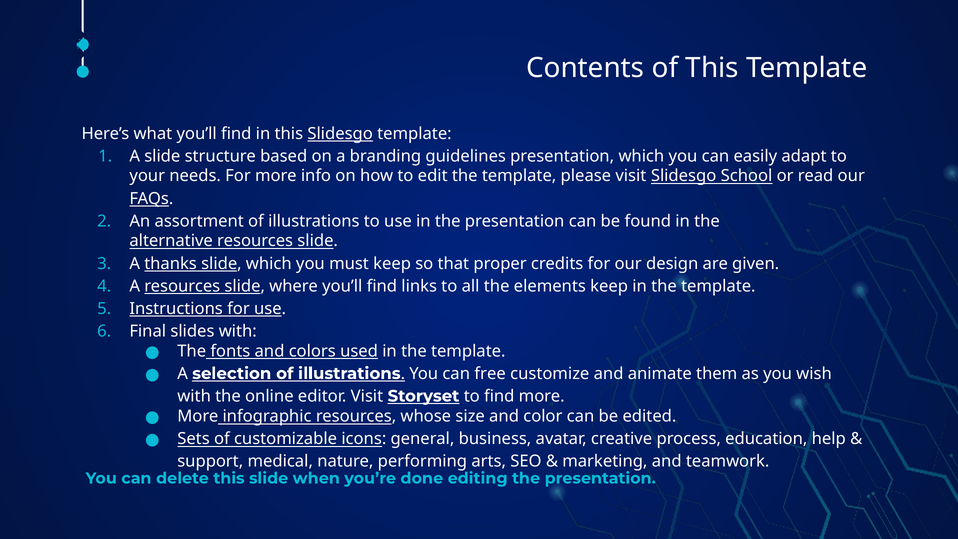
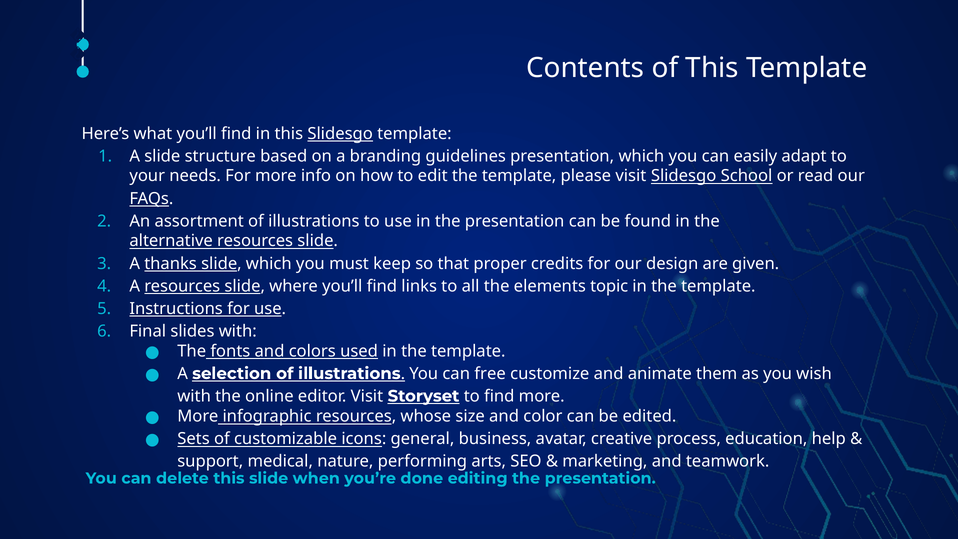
elements keep: keep -> topic
